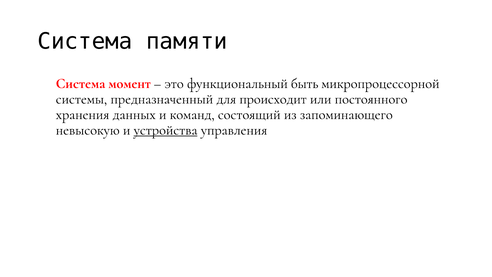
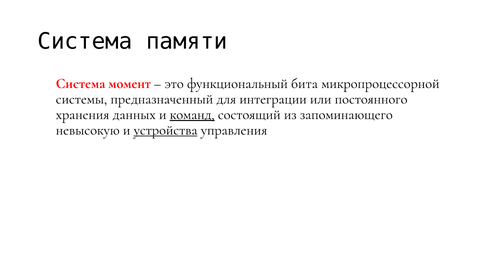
быть: быть -> бита
происходит: происходит -> интеграции
команд underline: none -> present
